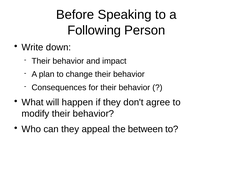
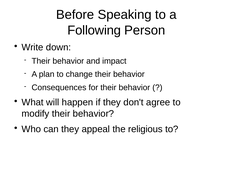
between: between -> religious
